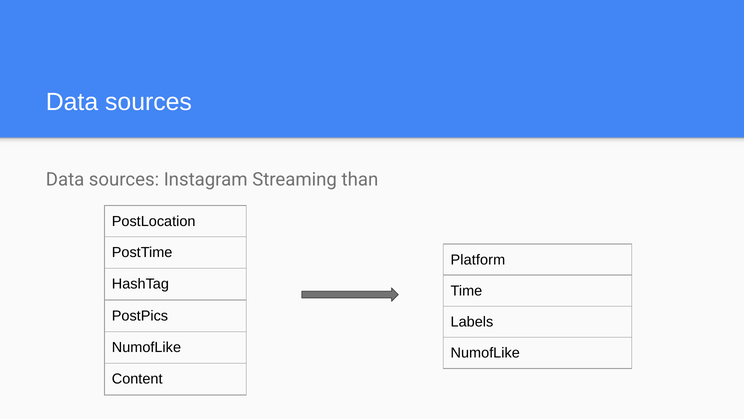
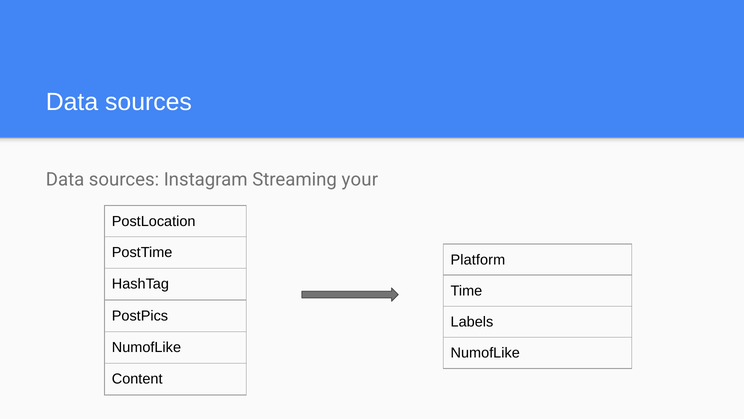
than: than -> your
